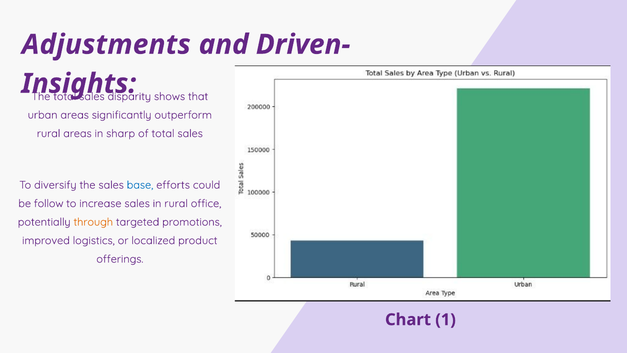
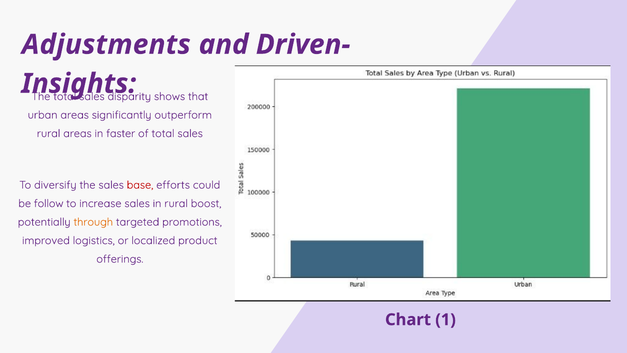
sharp: sharp -> faster
base colour: blue -> red
office: office -> boost
